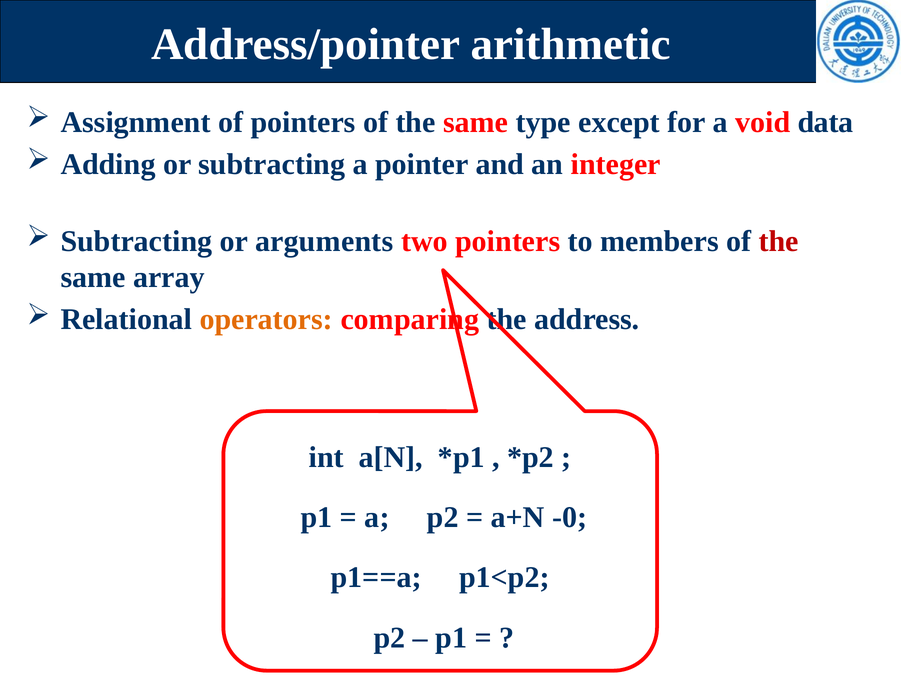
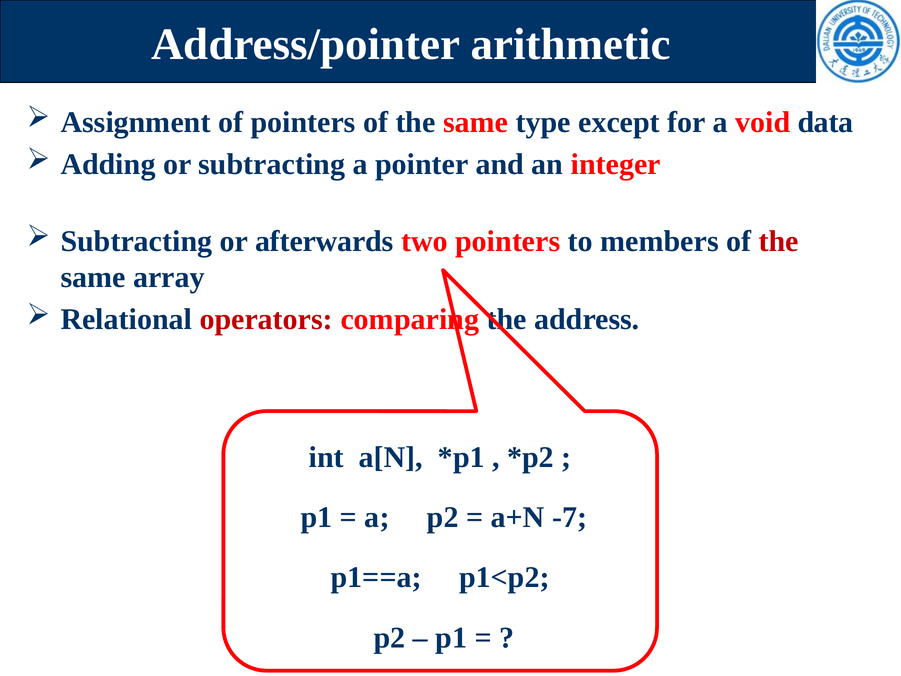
arguments: arguments -> afterwards
operators colour: orange -> red
-0: -0 -> -7
